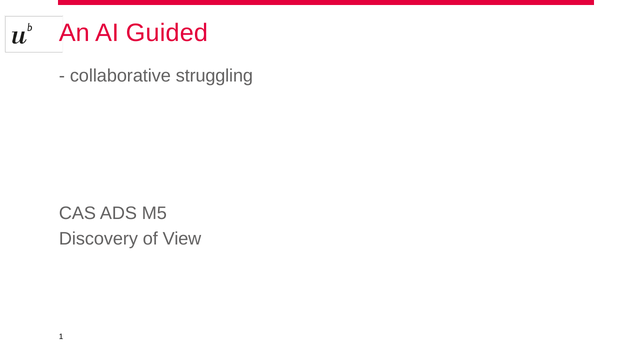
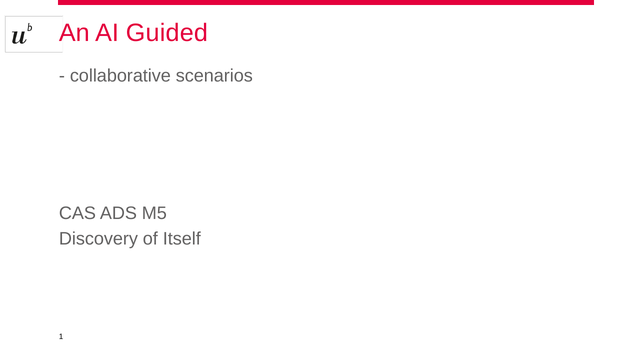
struggling: struggling -> scenarios
View: View -> Itself
